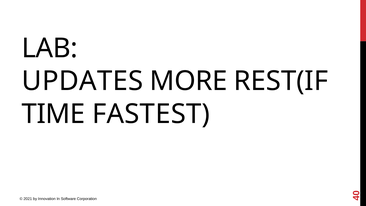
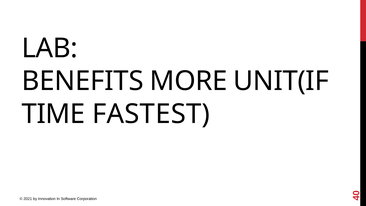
UPDATES: UPDATES -> BENEFITS
REST(IF: REST(IF -> UNIT(IF
